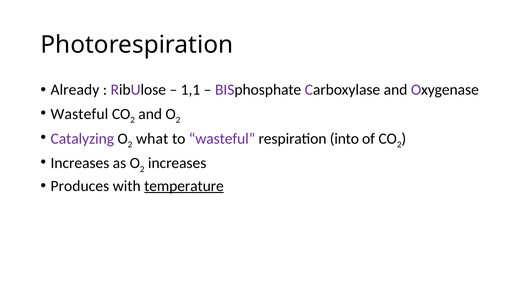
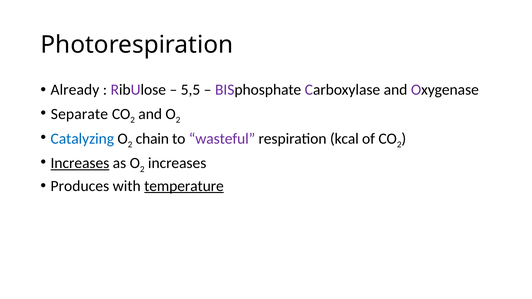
1,1: 1,1 -> 5,5
Wasteful at (79, 114): Wasteful -> Separate
Catalyzing colour: purple -> blue
what: what -> chain
into: into -> kcal
Increases at (80, 163) underline: none -> present
